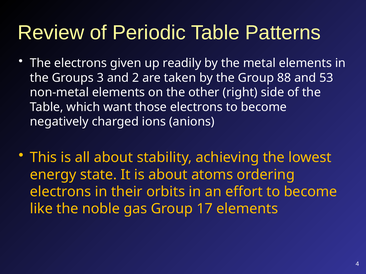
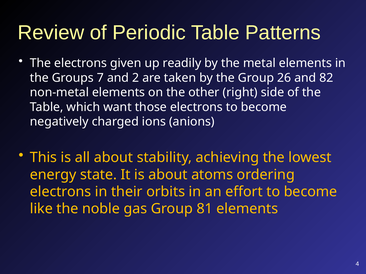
3: 3 -> 7
88: 88 -> 26
53: 53 -> 82
17: 17 -> 81
